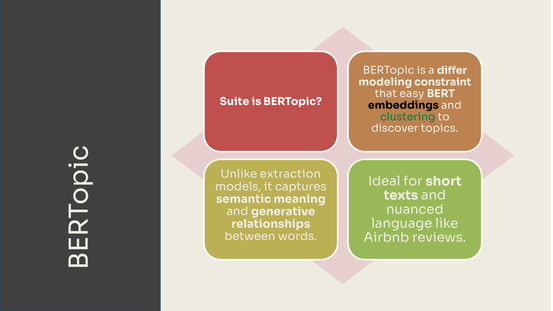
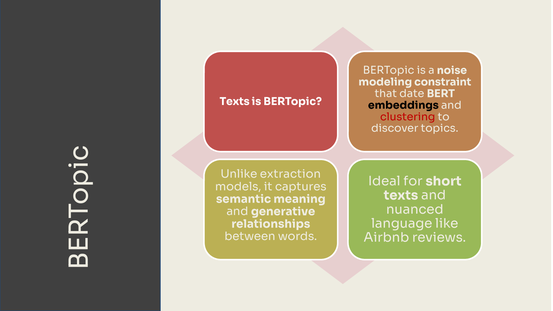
differ: differ -> noise
easy: easy -> date
Suite at (234, 101): Suite -> Texts
clustering colour: green -> red
